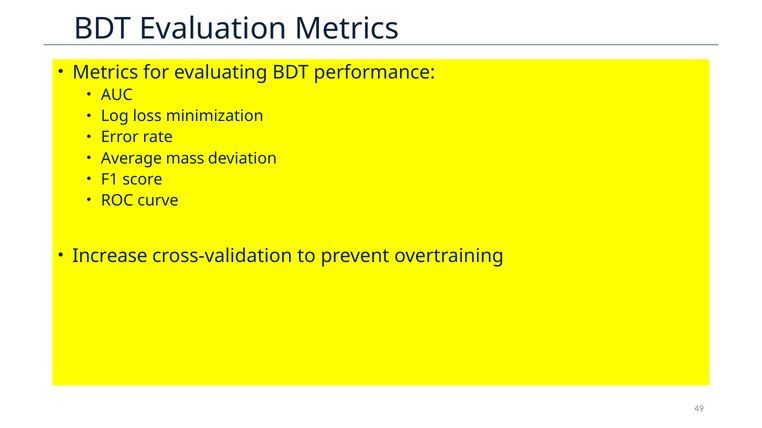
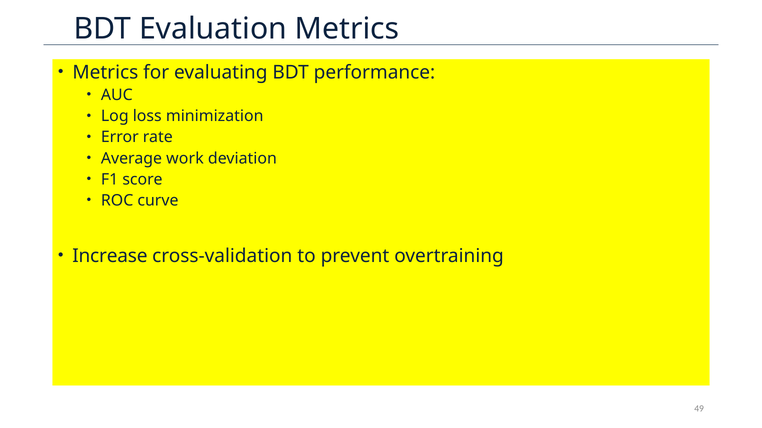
mass: mass -> work
